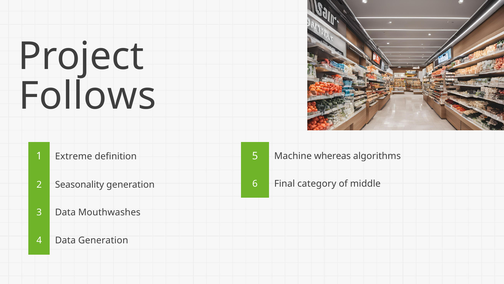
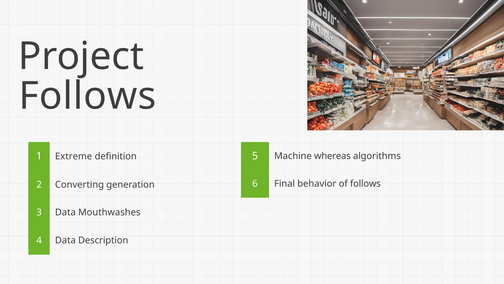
category: category -> behavior
of middle: middle -> follows
Seasonality: Seasonality -> Converting
Data Generation: Generation -> Description
